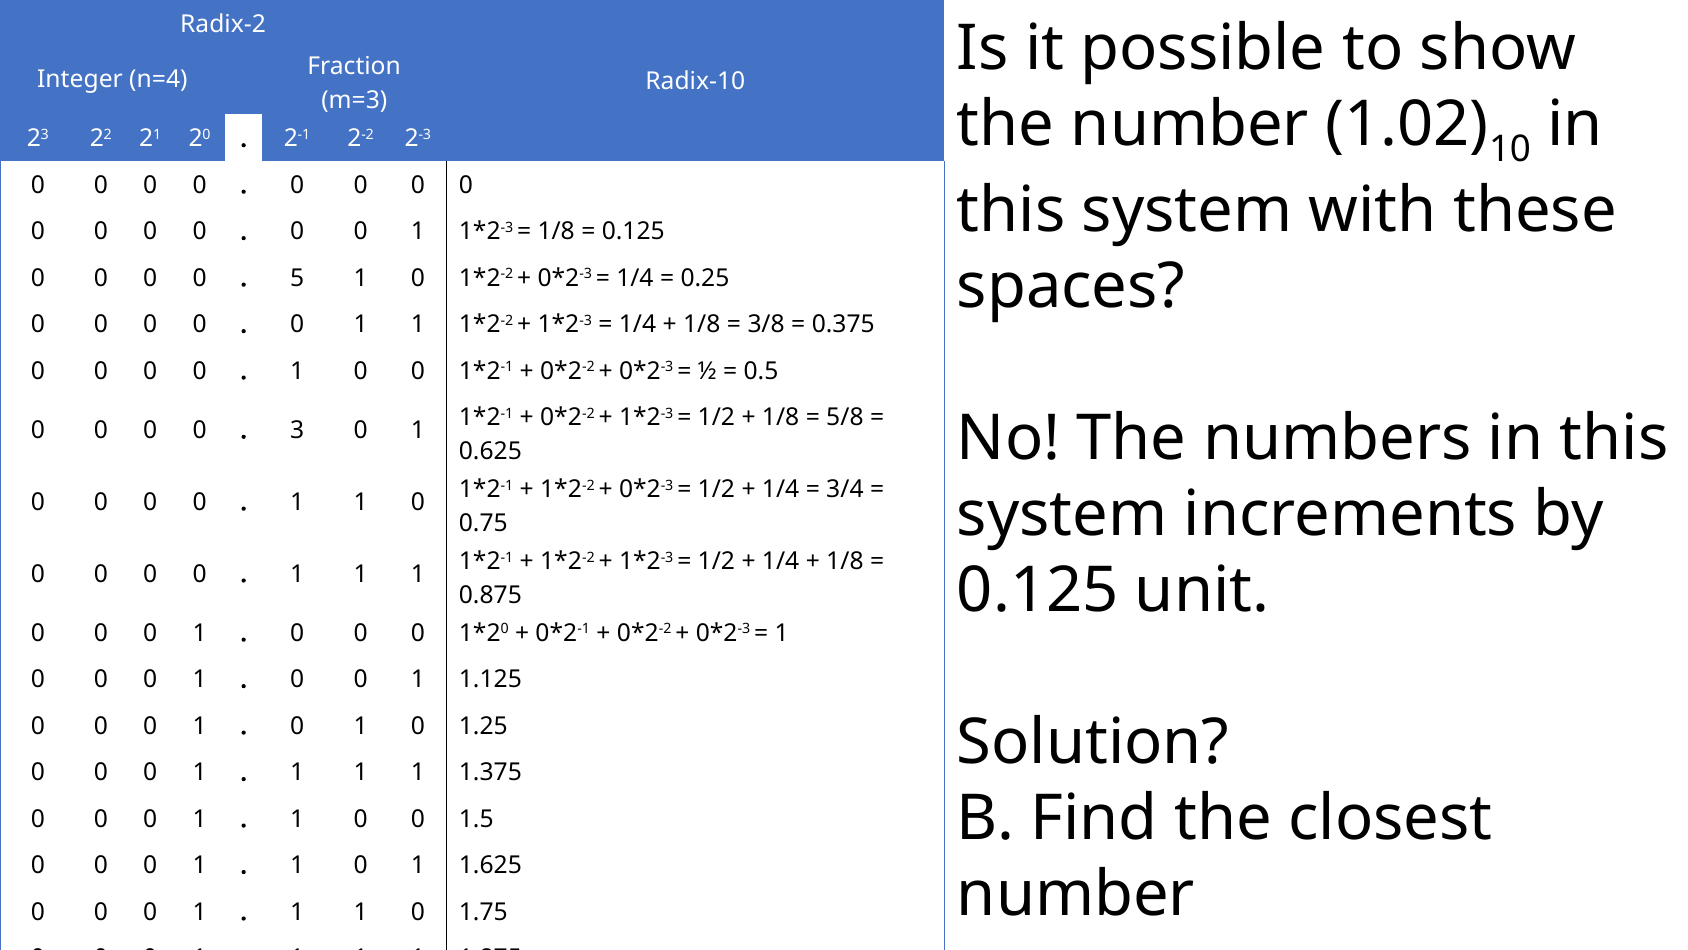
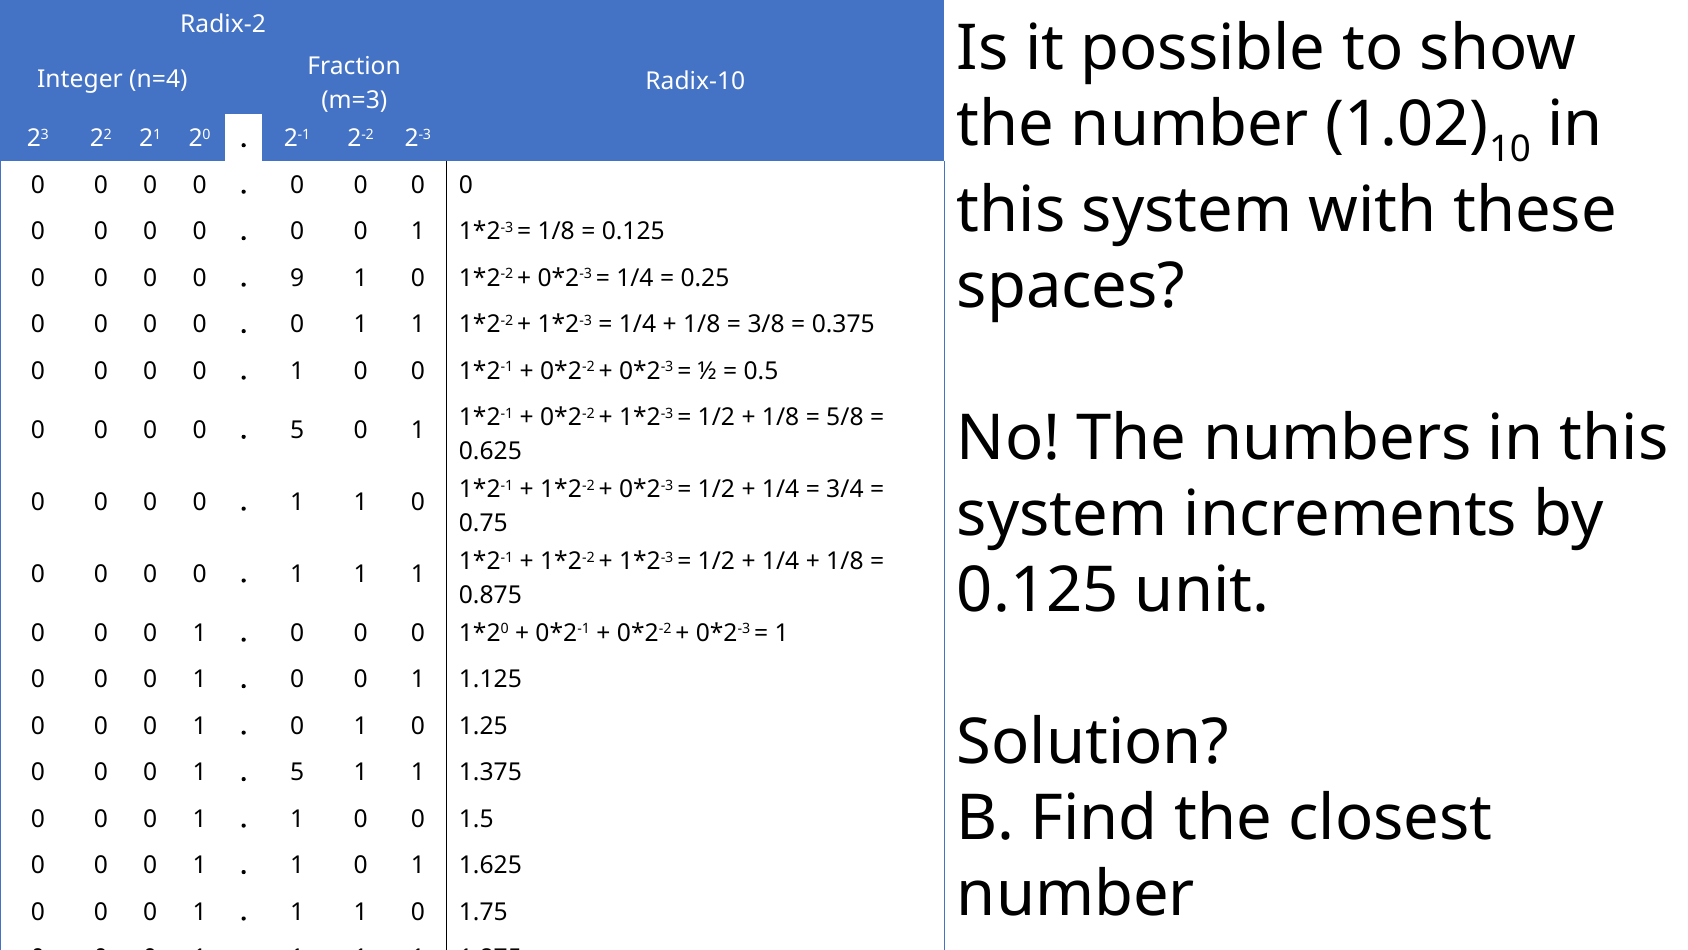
5: 5 -> 9
3 at (297, 430): 3 -> 5
1 at (297, 772): 1 -> 5
